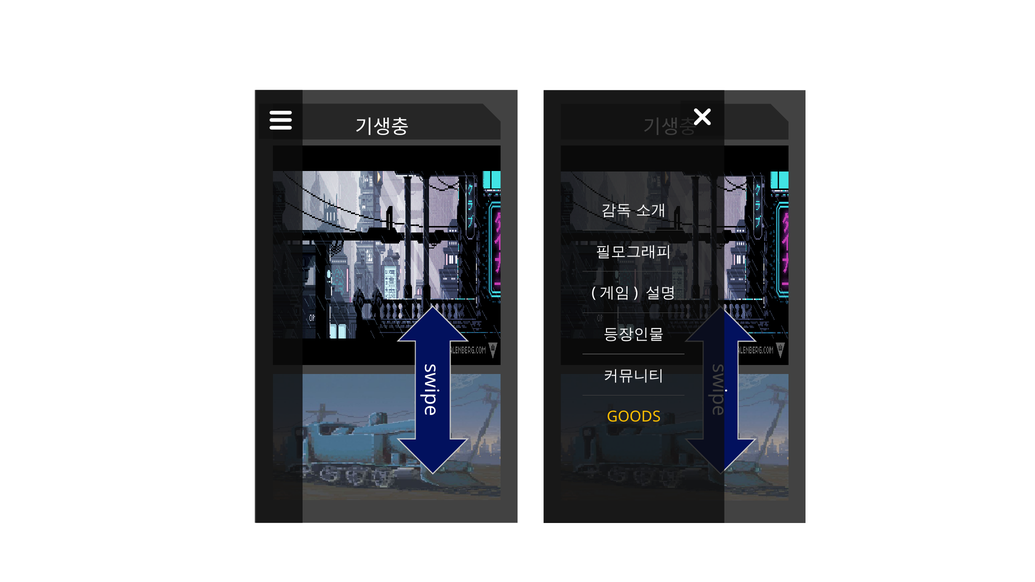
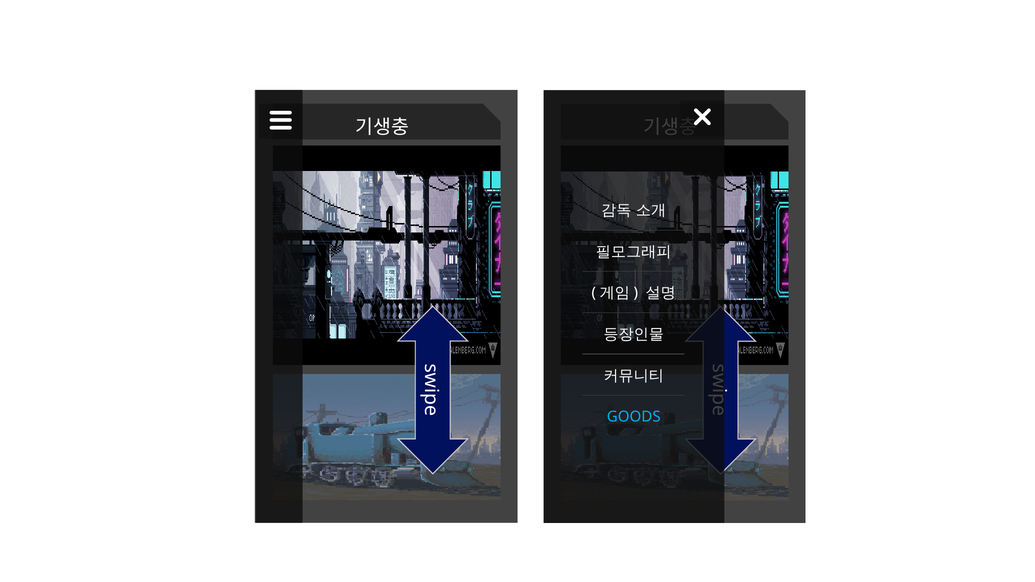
GOODS colour: yellow -> light blue
